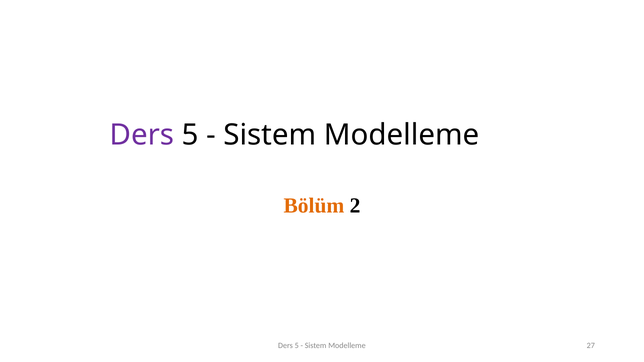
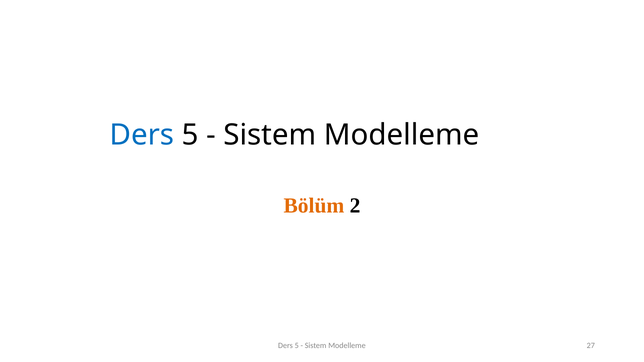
Ders at (142, 135) colour: purple -> blue
